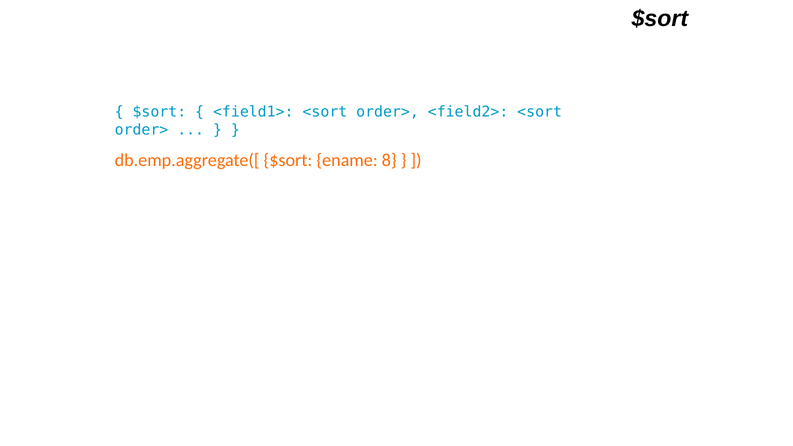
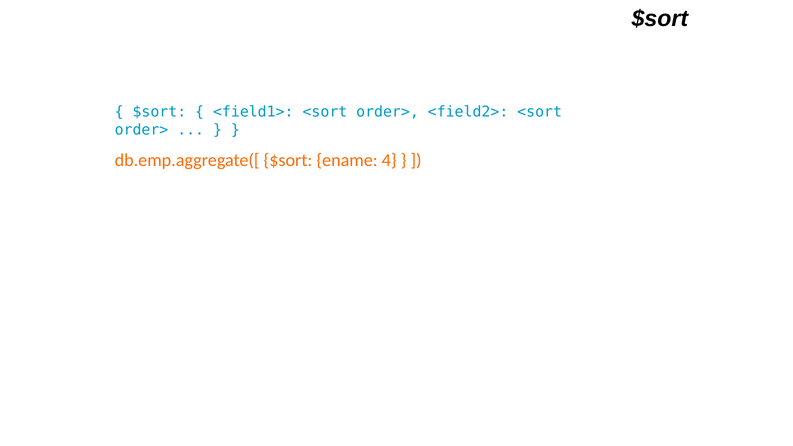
8: 8 -> 4
